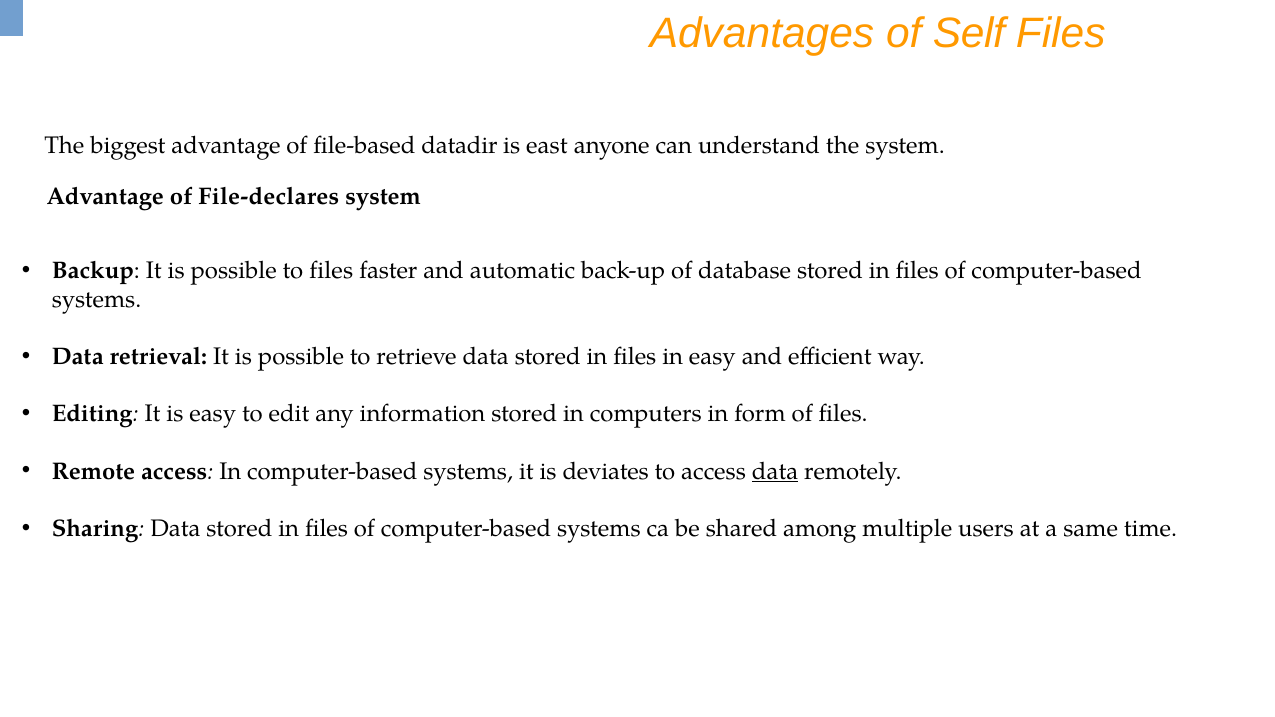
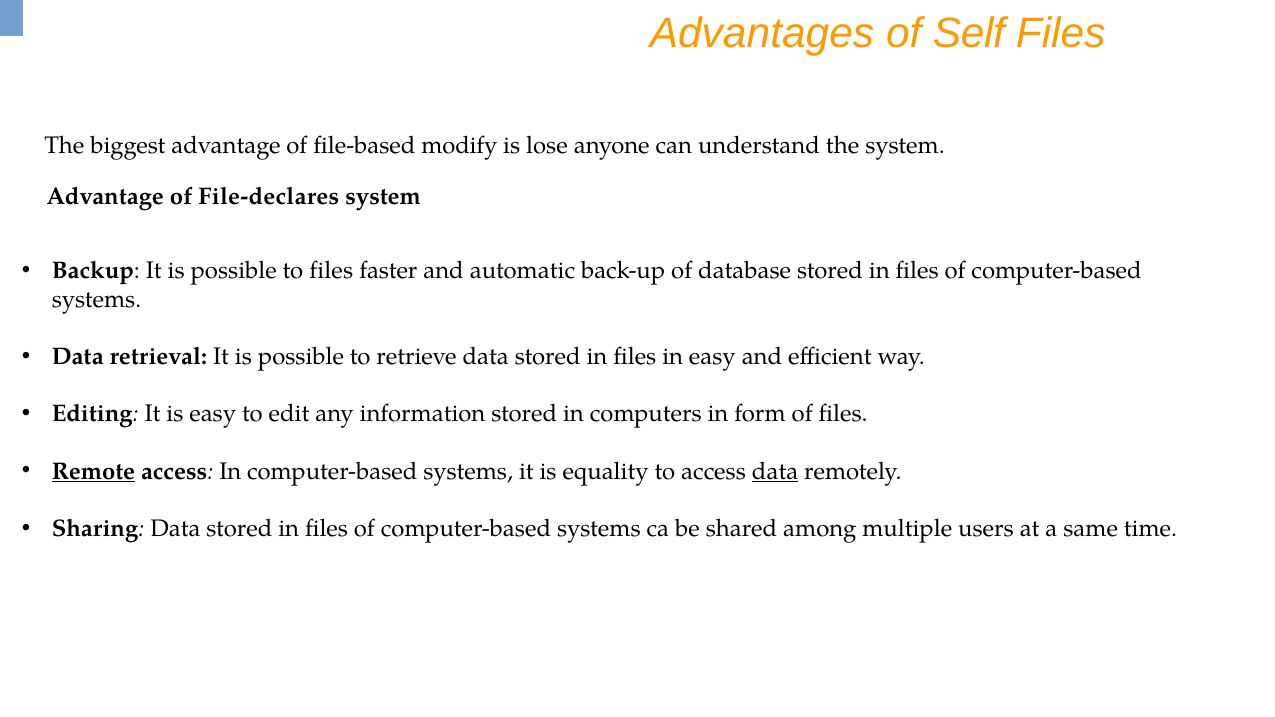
datadir: datadir -> modify
east: east -> lose
Remote underline: none -> present
deviates: deviates -> equality
